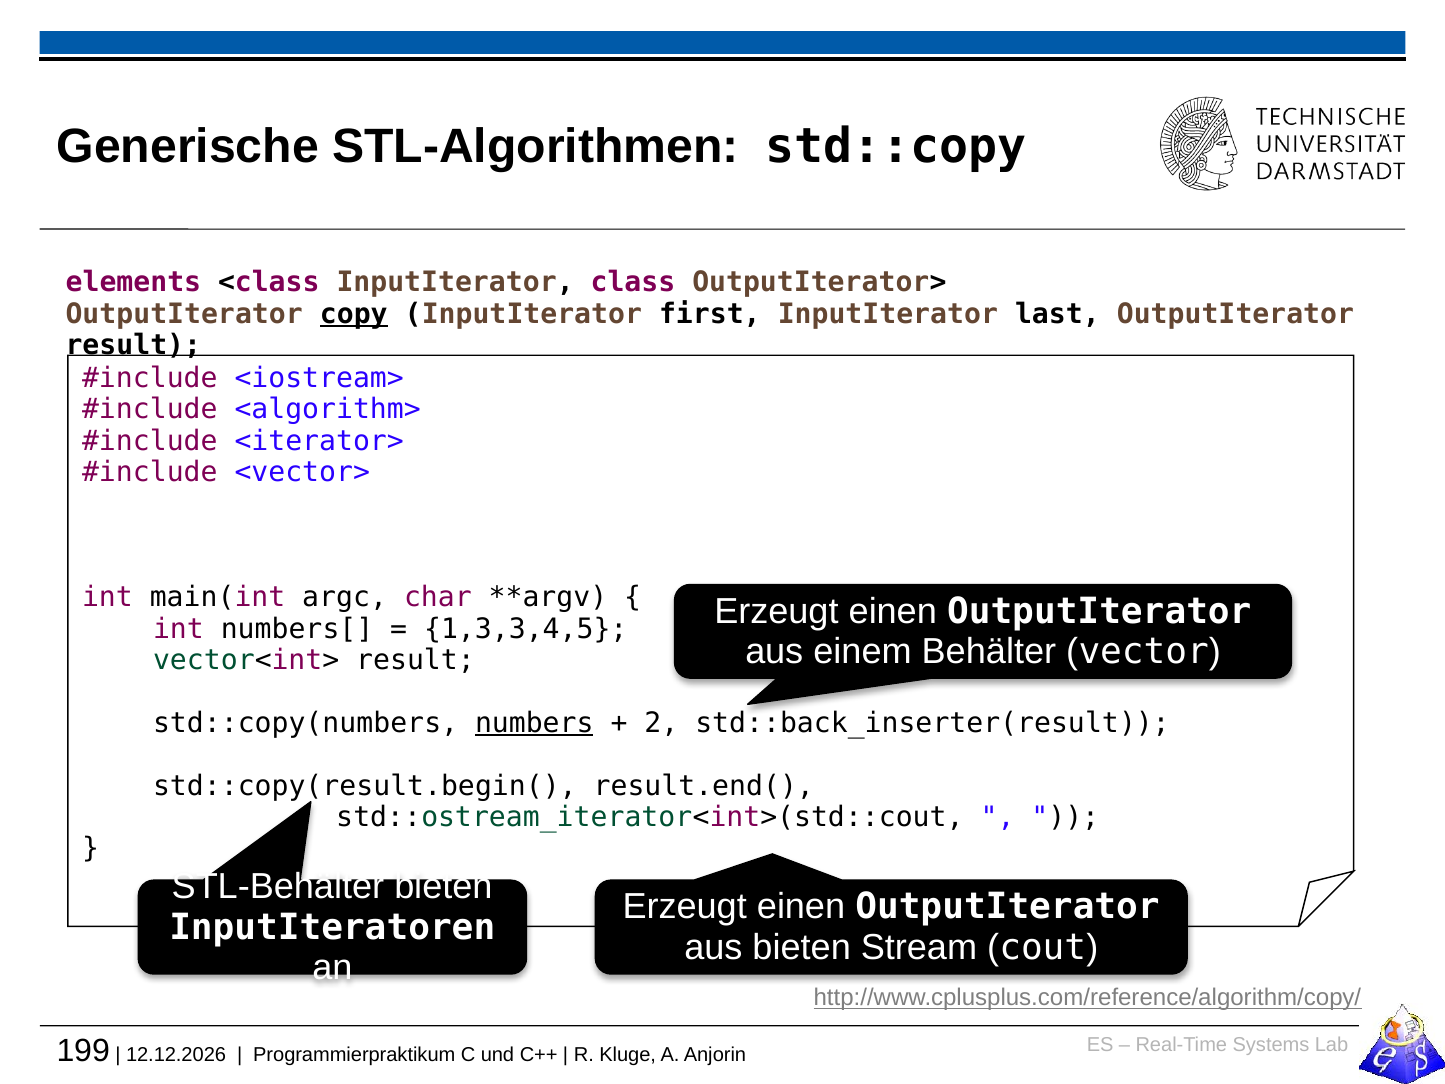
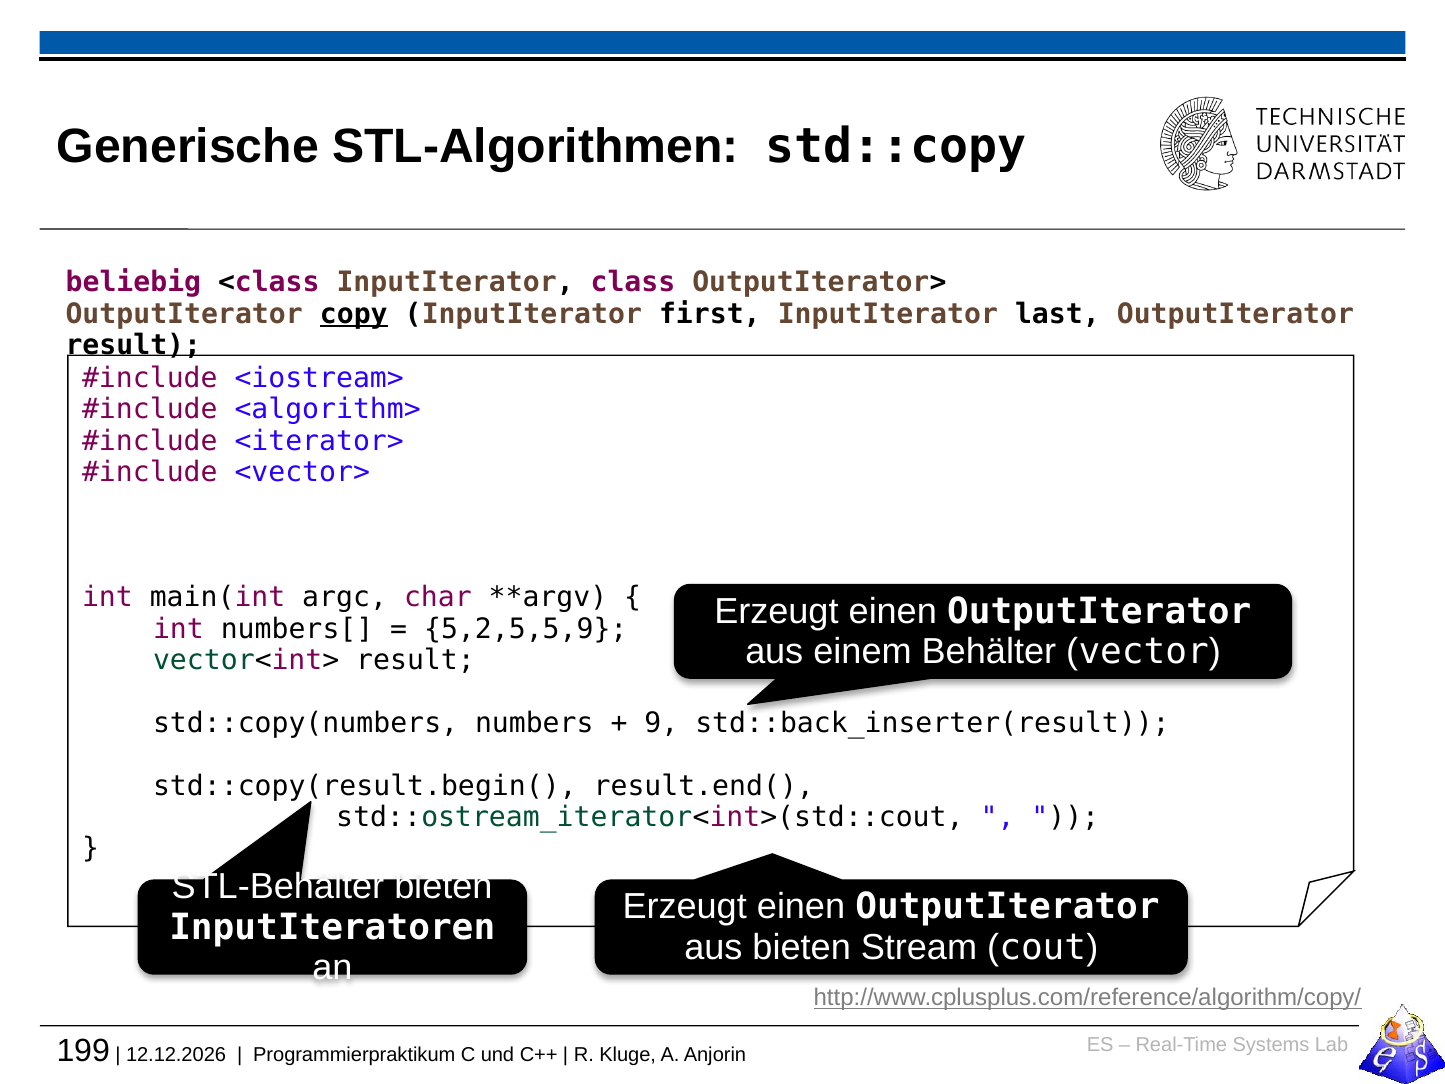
elements: elements -> beliebig
1,3,3,4,5: 1,3,3,4,5 -> 5,2,5,5,9
numbers underline: present -> none
2: 2 -> 9
